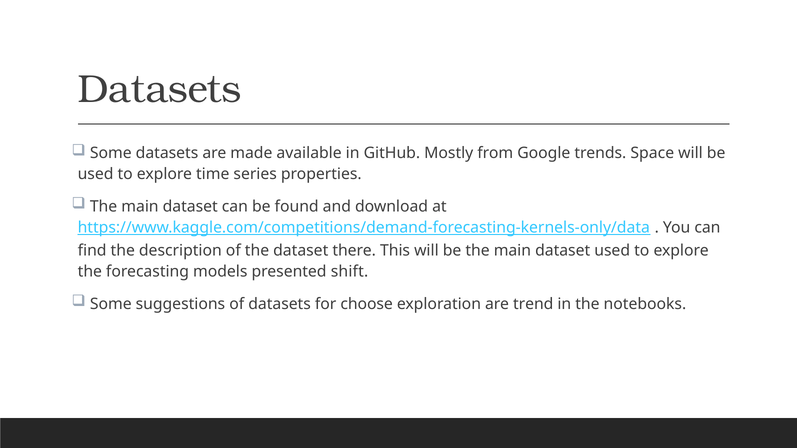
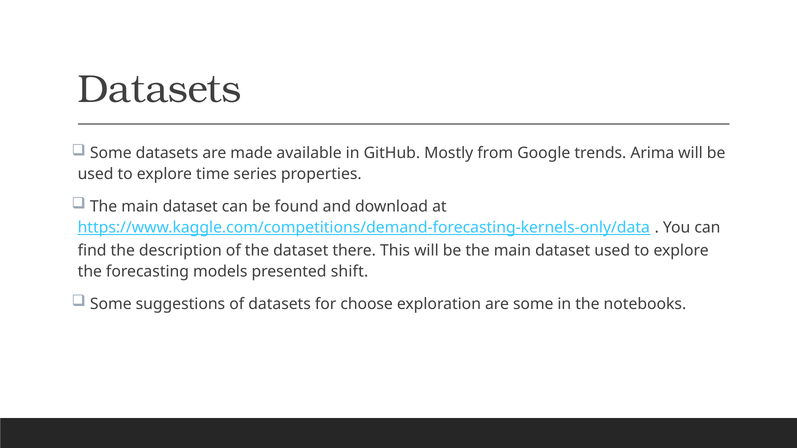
Space: Space -> Arima
are trend: trend -> some
